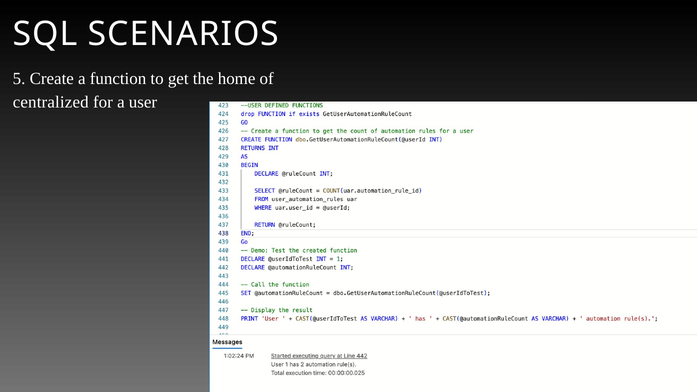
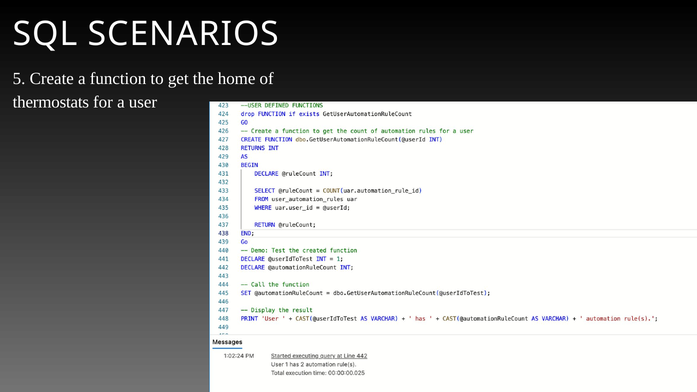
centralized: centralized -> thermostats
